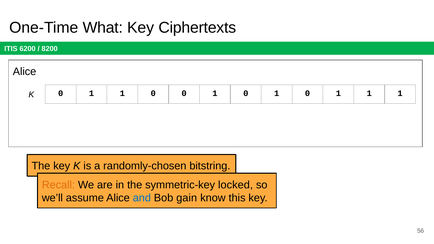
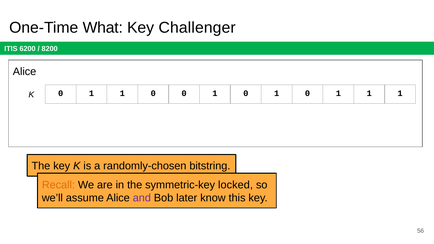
Ciphertexts: Ciphertexts -> Challenger
and colour: blue -> purple
gain: gain -> later
